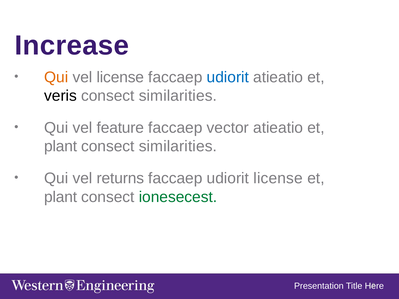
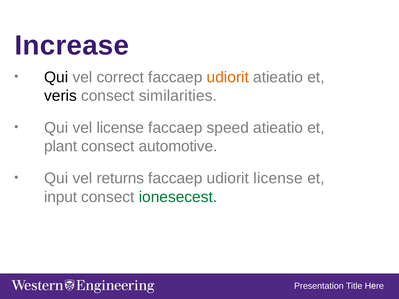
Qui at (56, 77) colour: orange -> black
vel license: license -> correct
udiorit at (228, 77) colour: blue -> orange
vel feature: feature -> license
vector: vector -> speed
similarities at (178, 146): similarities -> automotive
plant at (61, 197): plant -> input
